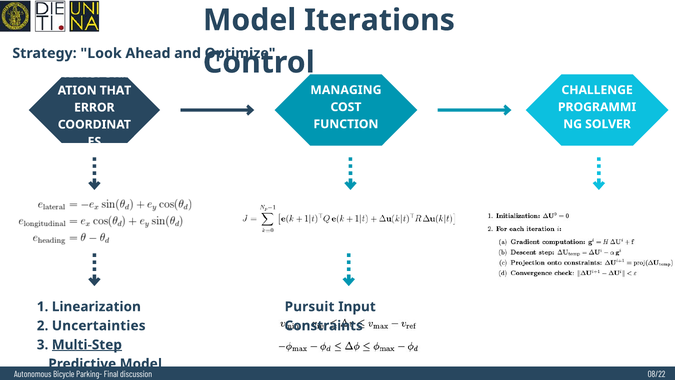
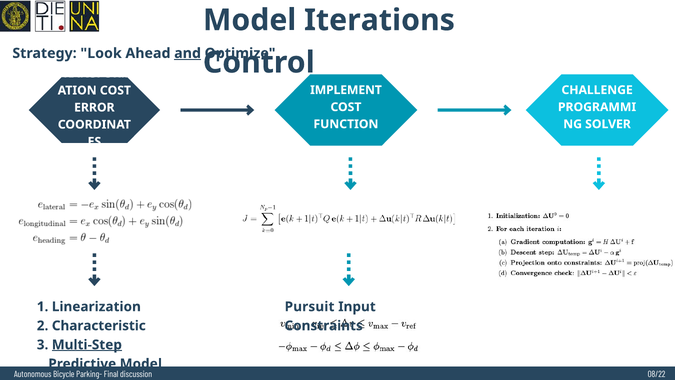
and underline: none -> present
MANAGING: MANAGING -> IMPLEMENT
THAT at (115, 90): THAT -> COST
Uncertainties: Uncertainties -> Characteristic
